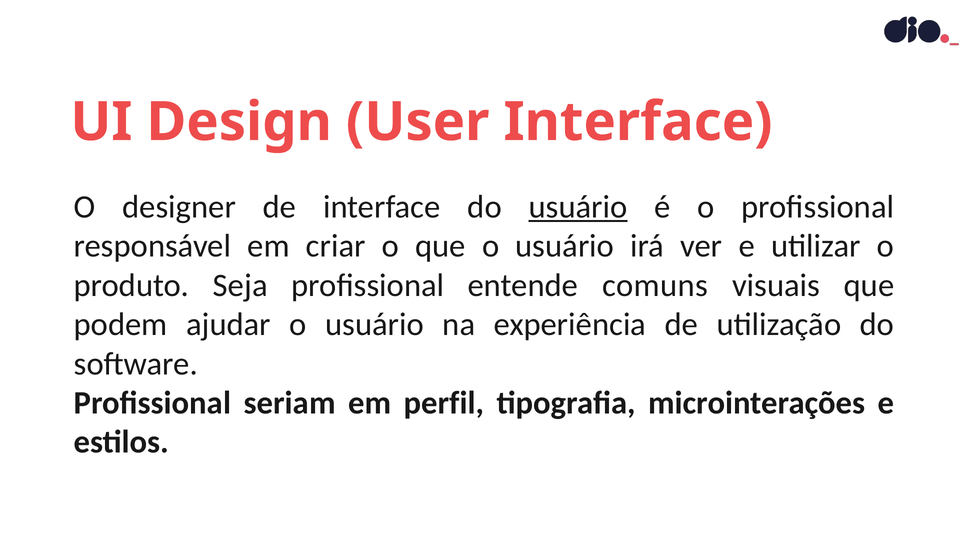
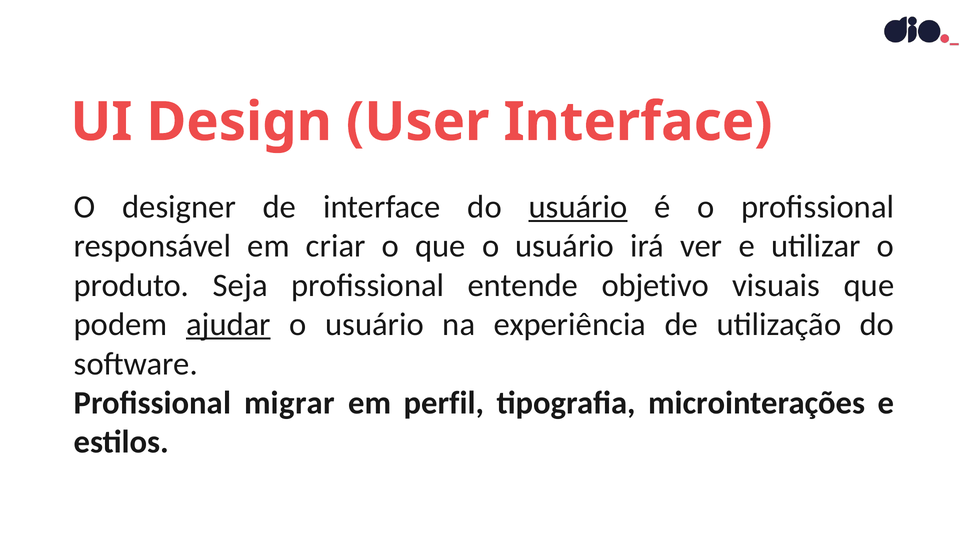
comuns: comuns -> objetivo
ajudar underline: none -> present
seriam: seriam -> migrar
